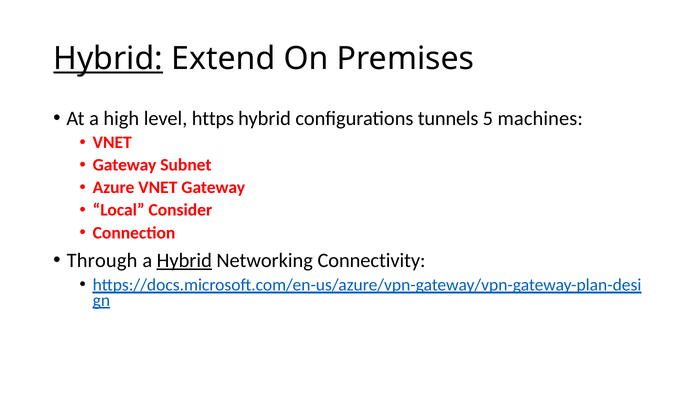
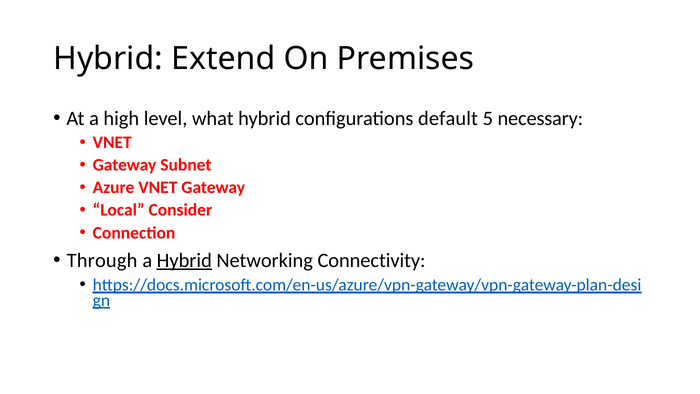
Hybrid at (108, 59) underline: present -> none
https: https -> what
tunnels: tunnels -> default
machines: machines -> necessary
